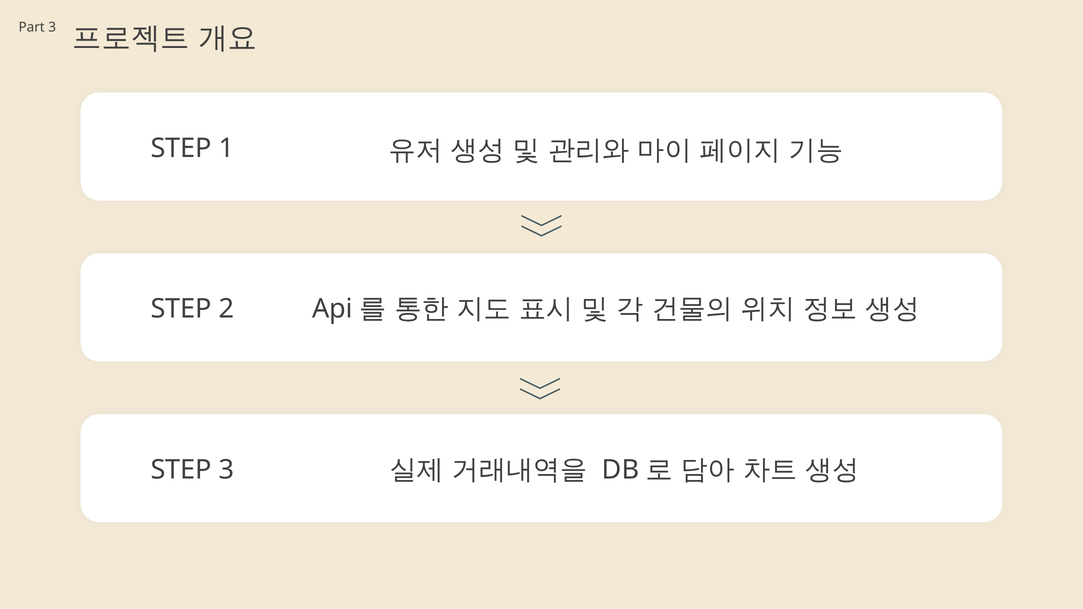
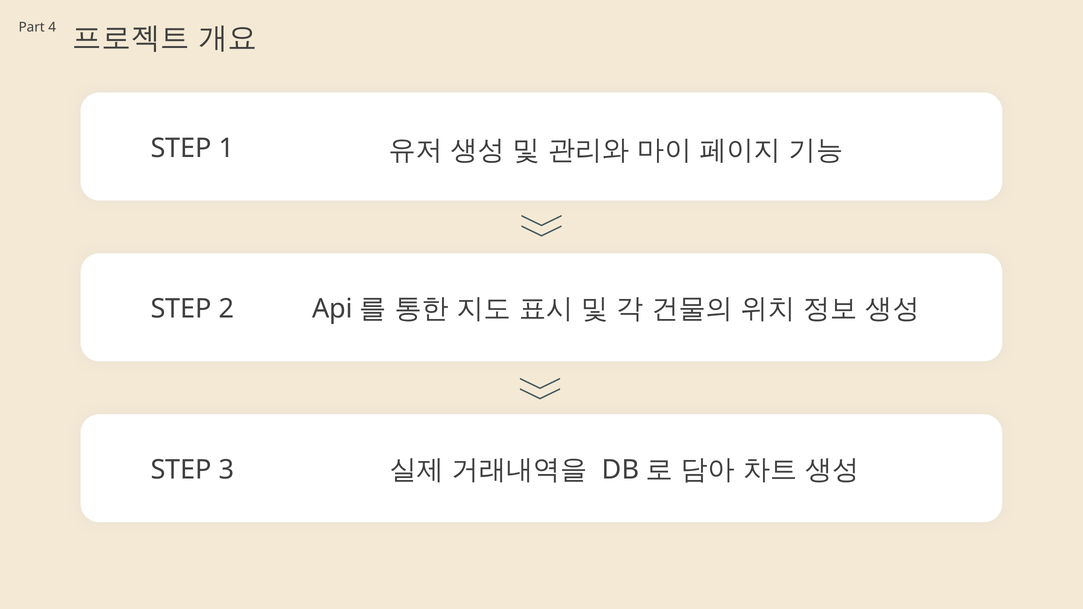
Part 3: 3 -> 4
